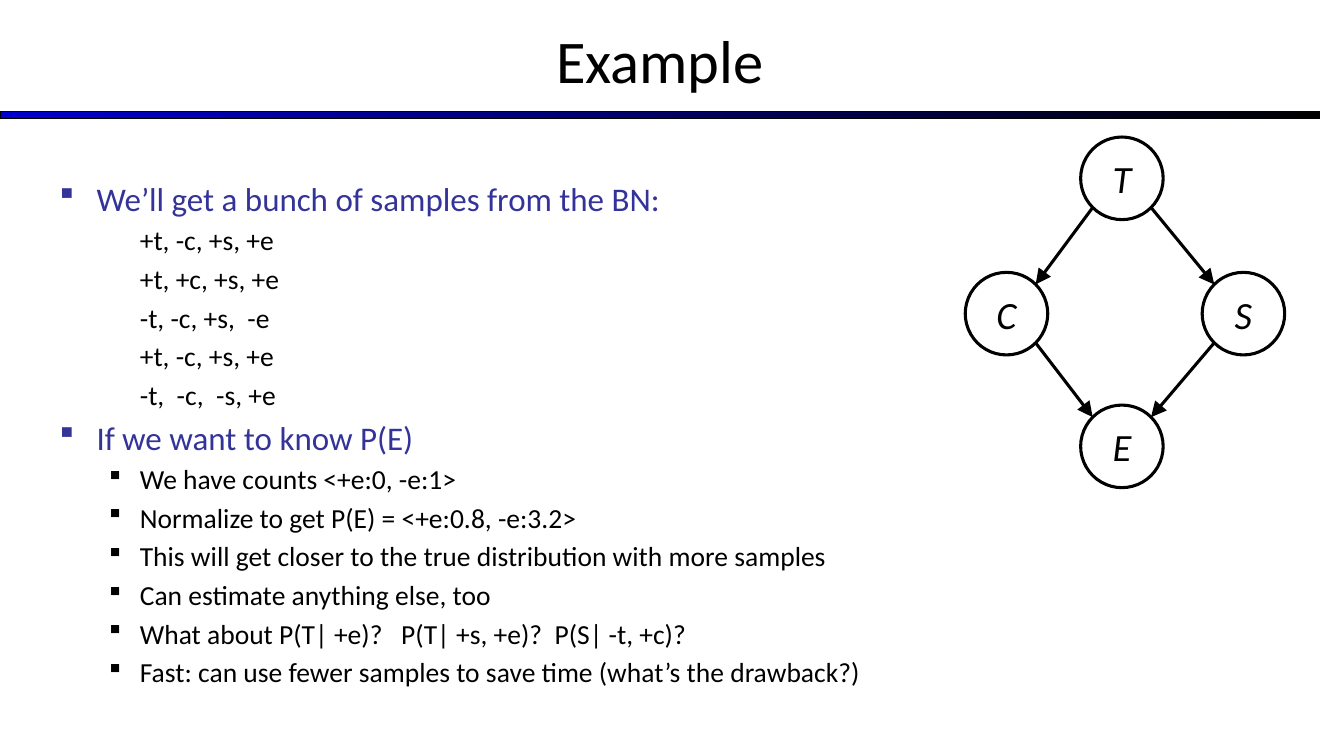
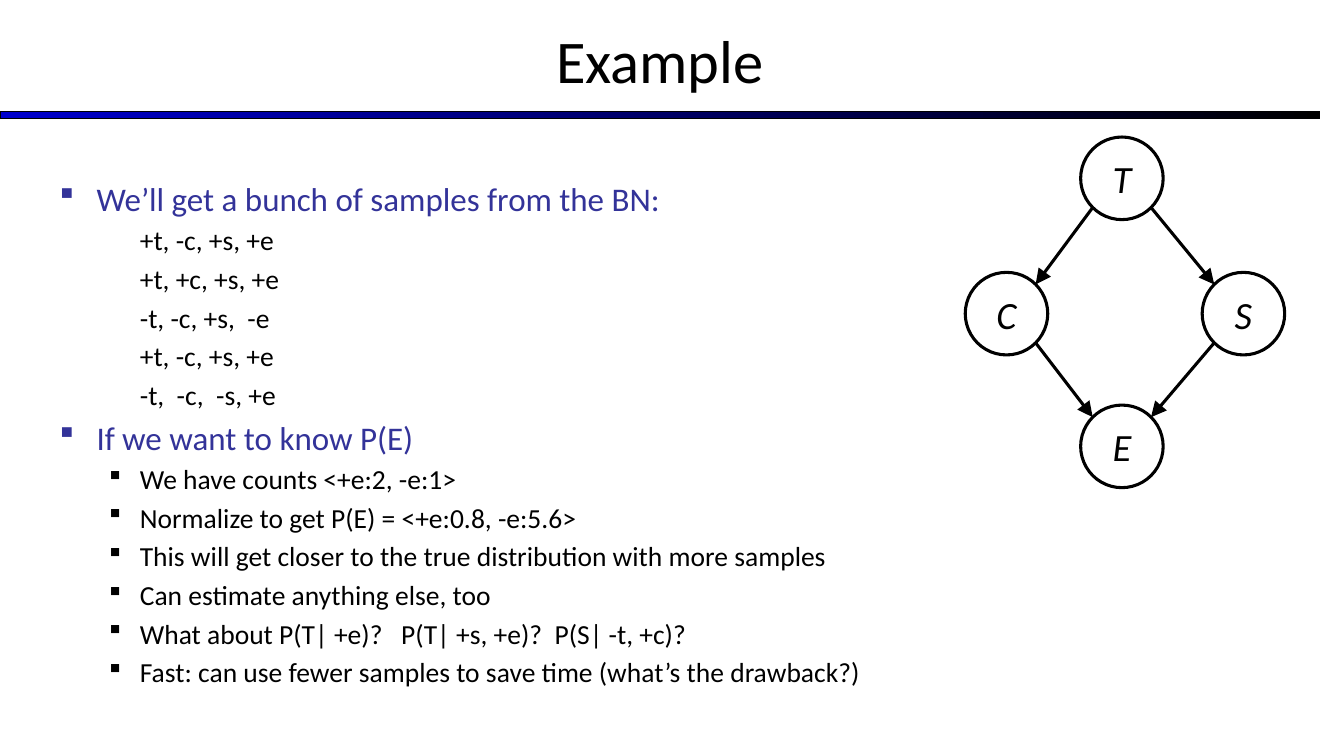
<+e:0: <+e:0 -> <+e:2
e:3.2>: e:3.2> -> e:5.6>
